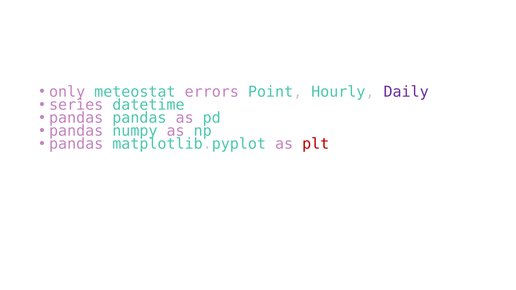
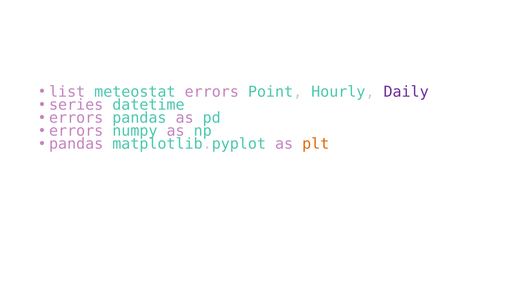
only: only -> list
pandas at (76, 118): pandas -> errors
pandas at (76, 131): pandas -> errors
plt colour: red -> orange
